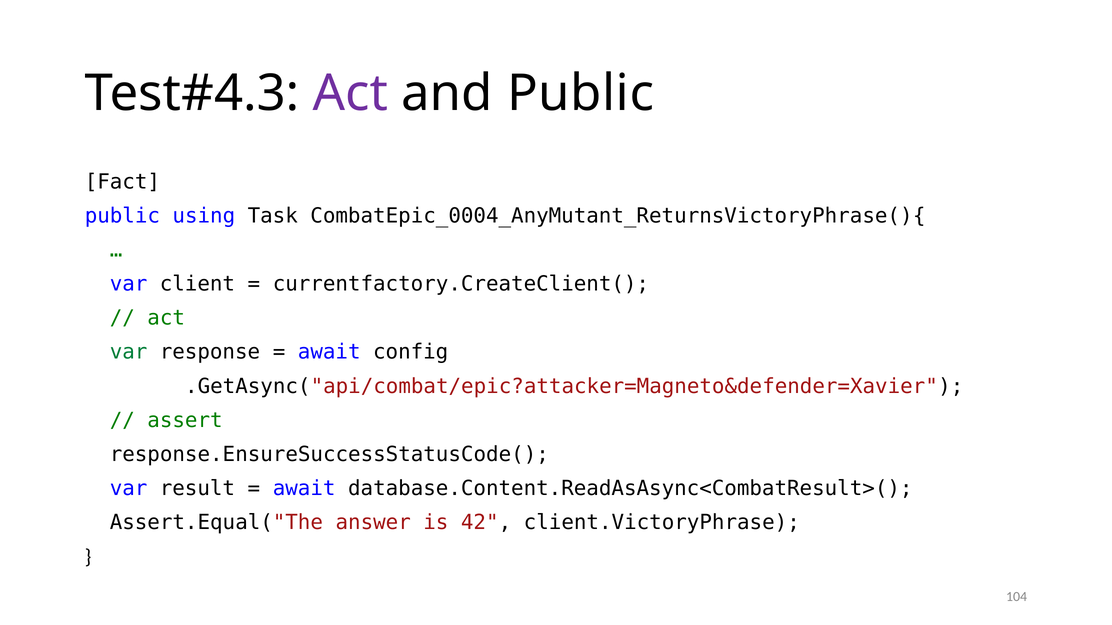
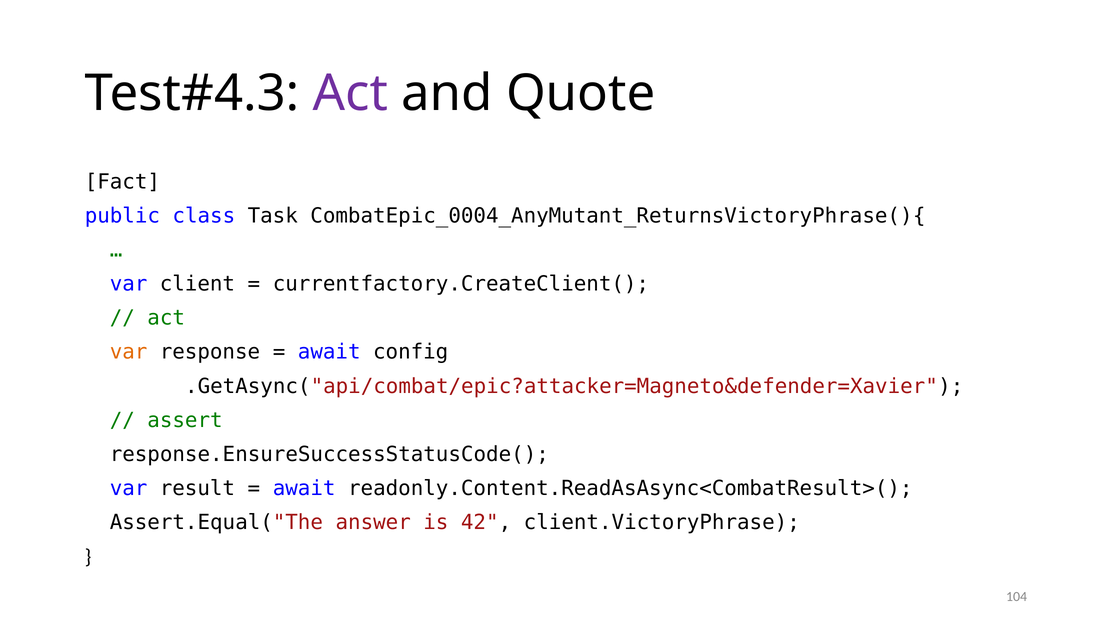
and Public: Public -> Quote
using: using -> class
var at (129, 352) colour: green -> orange
database.Content.ReadAsAsync<CombatResult>(: database.Content.ReadAsAsync<CombatResult>( -> readonly.Content.ReadAsAsync<CombatResult>(
